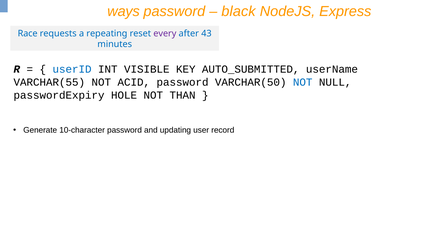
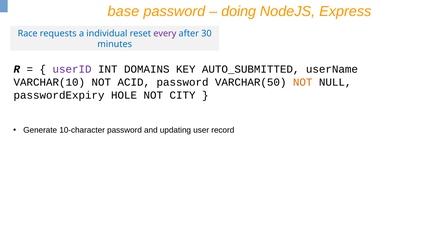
ways: ways -> base
black: black -> doing
repeating: repeating -> individual
43: 43 -> 30
userID colour: blue -> purple
VISIBLE: VISIBLE -> DOMAINS
VARCHAR(55: VARCHAR(55 -> VARCHAR(10
NOT at (303, 82) colour: blue -> orange
THAN: THAN -> CITY
